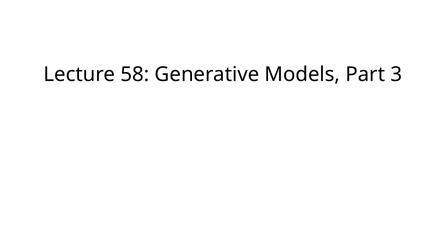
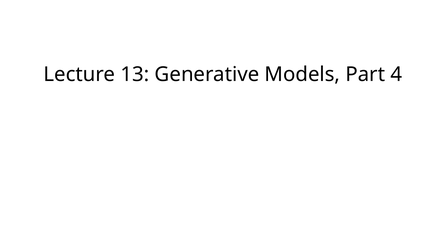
58: 58 -> 13
3: 3 -> 4
